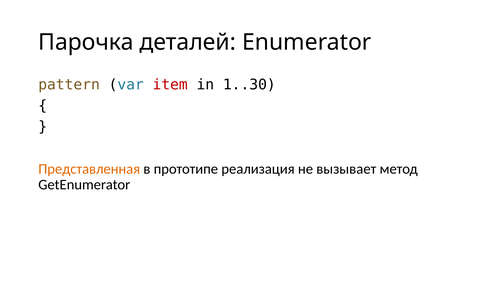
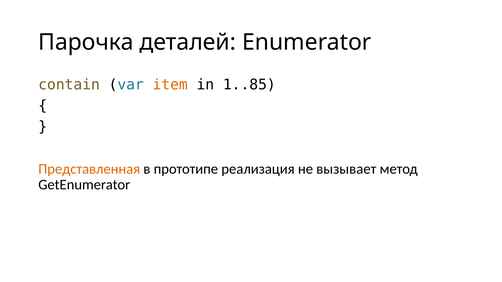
pattern: pattern -> contain
item colour: red -> orange
1..30: 1..30 -> 1..85
